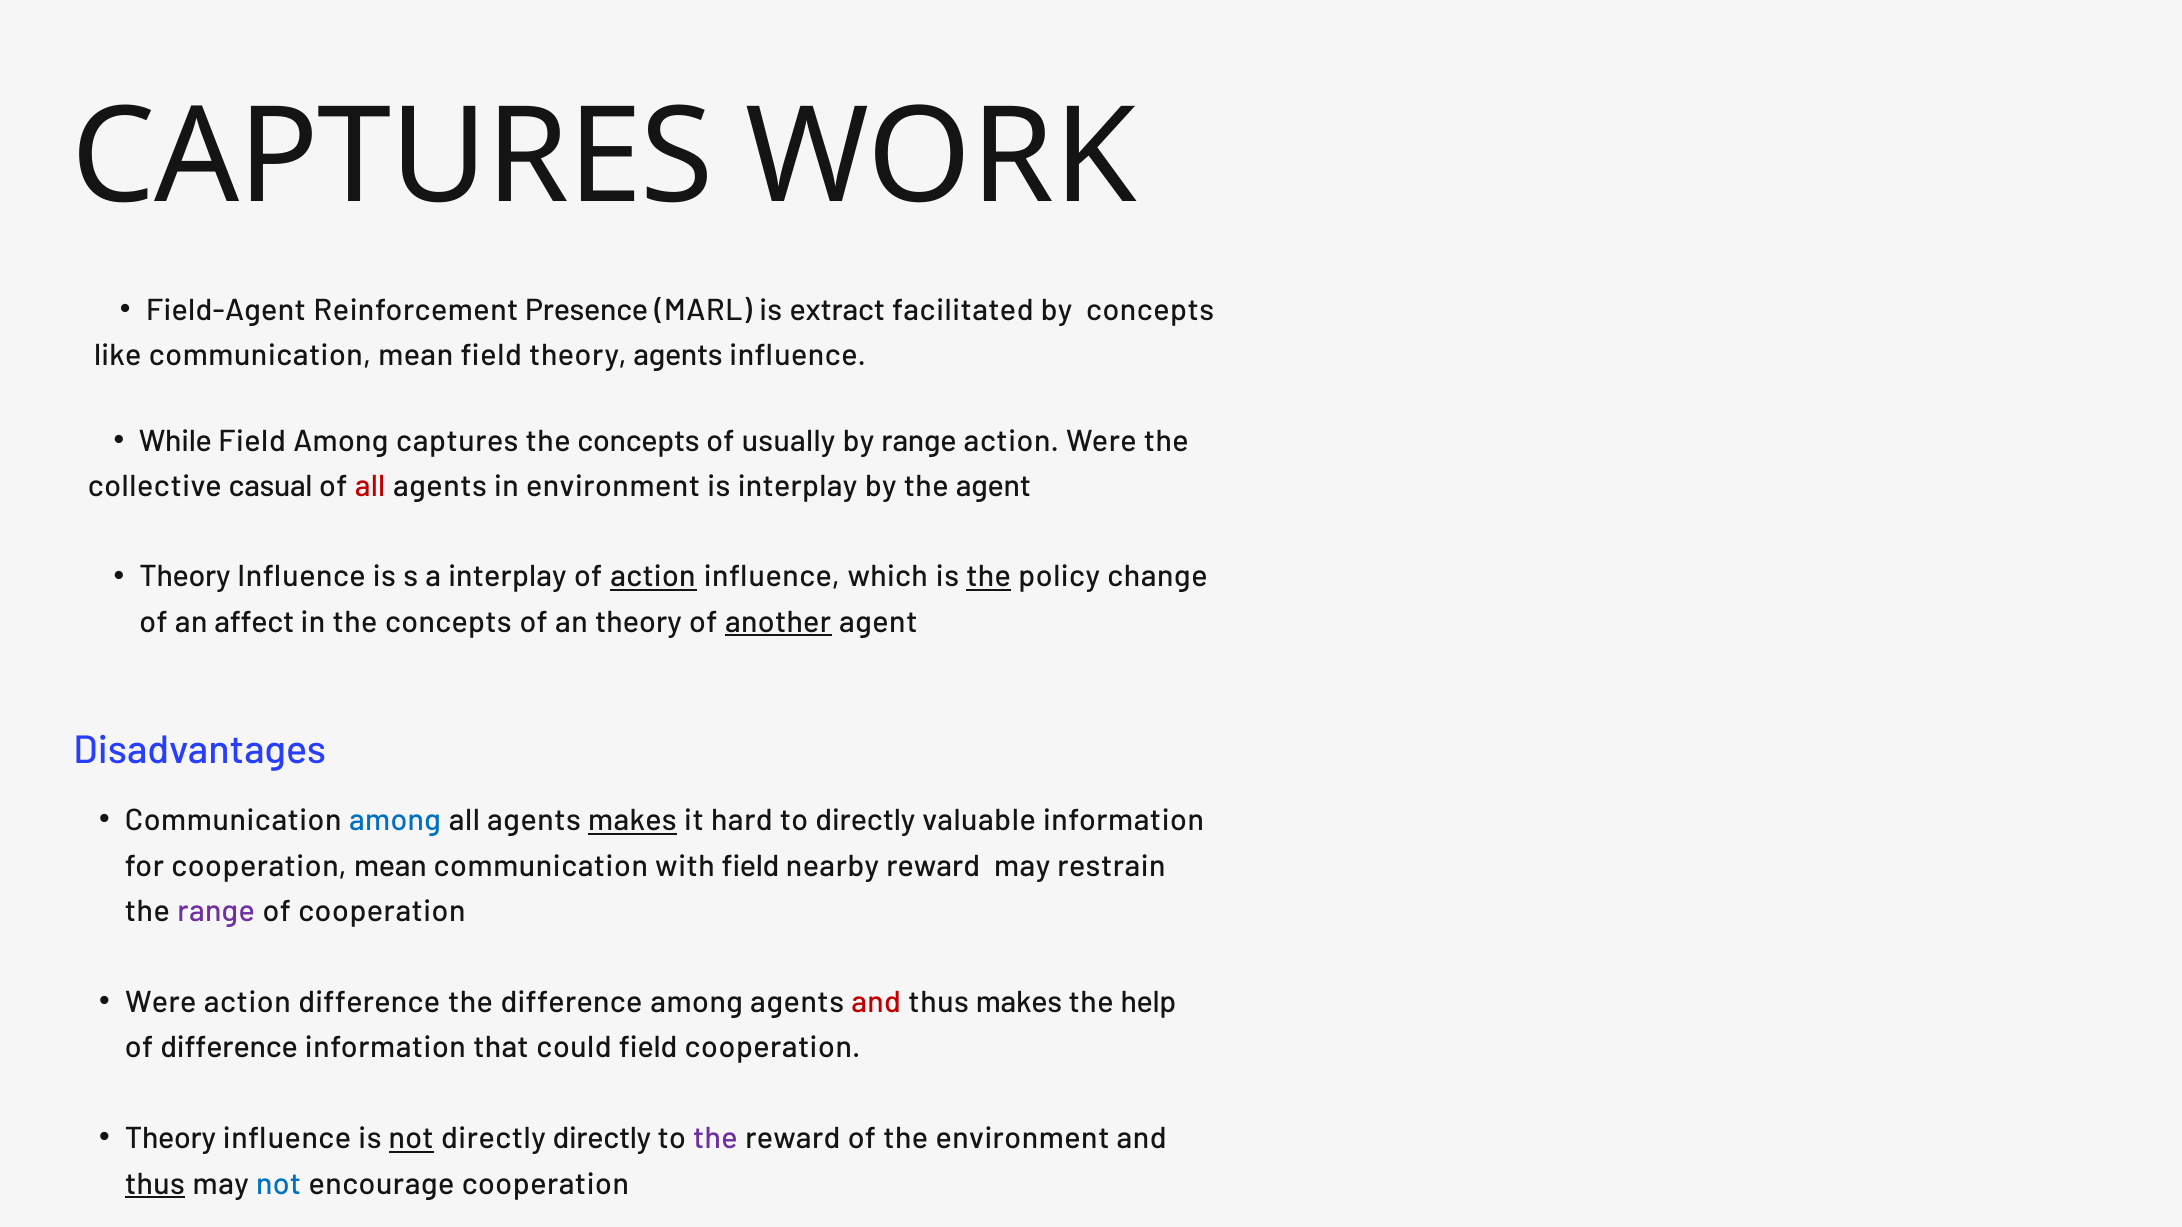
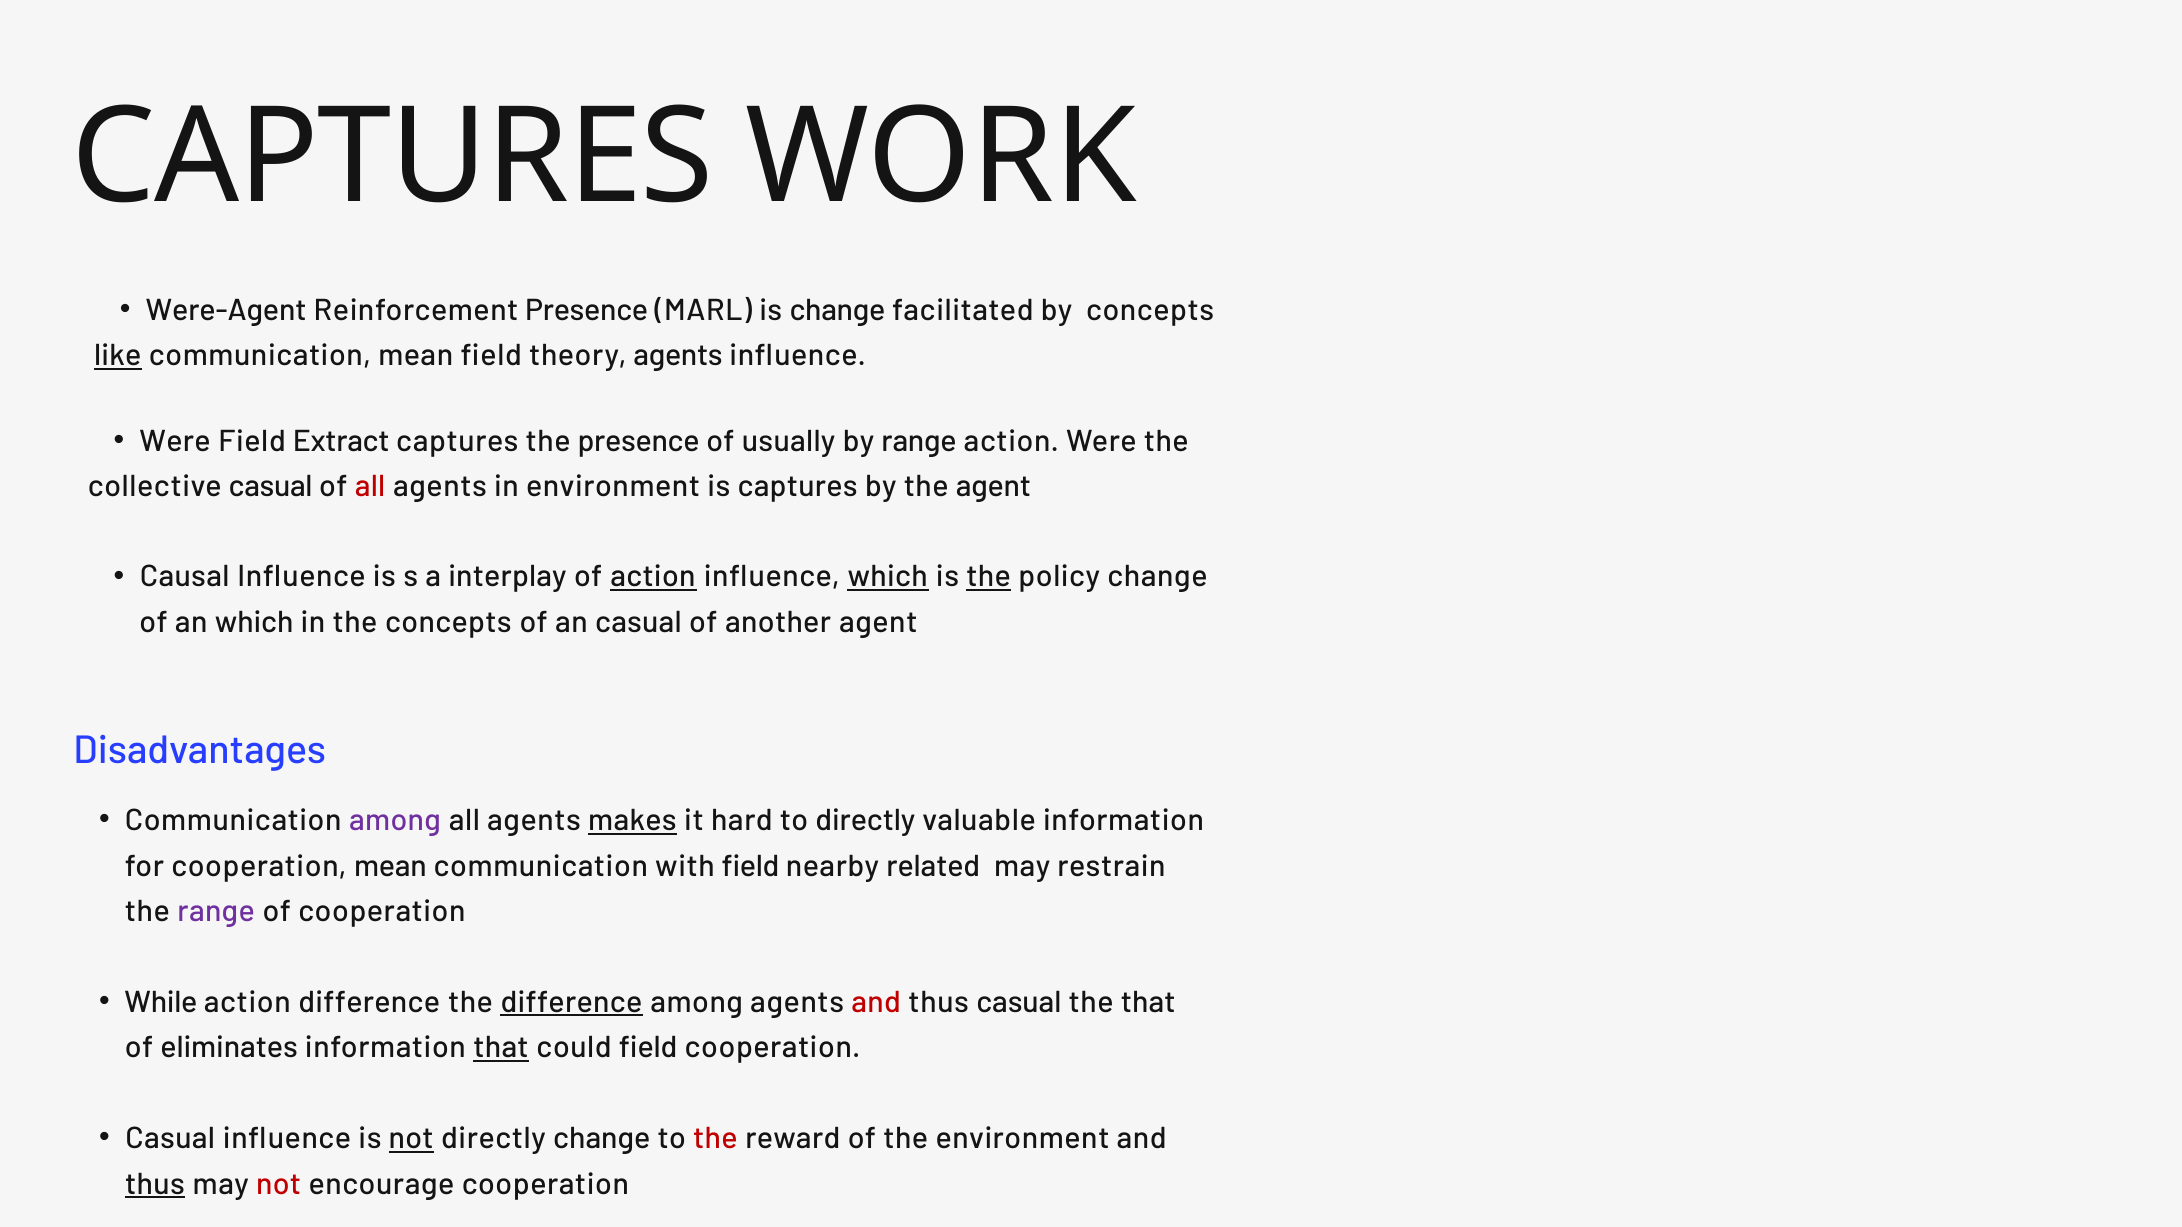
Field-Agent: Field-Agent -> Were-Agent
is extract: extract -> change
like underline: none -> present
While at (175, 441): While -> Were
Field Among: Among -> Extract
captures the concepts: concepts -> presence
is interplay: interplay -> captures
Theory at (185, 577): Theory -> Causal
which at (888, 577) underline: none -> present
an affect: affect -> which
an theory: theory -> casual
another underline: present -> none
among at (395, 821) colour: blue -> purple
nearby reward: reward -> related
Were at (161, 1003): Were -> While
difference at (571, 1003) underline: none -> present
thus makes: makes -> casual
the help: help -> that
of difference: difference -> eliminates
that at (501, 1048) underline: none -> present
Theory at (171, 1139): Theory -> Casual
directly directly: directly -> change
the at (715, 1139) colour: purple -> red
not at (279, 1184) colour: blue -> red
